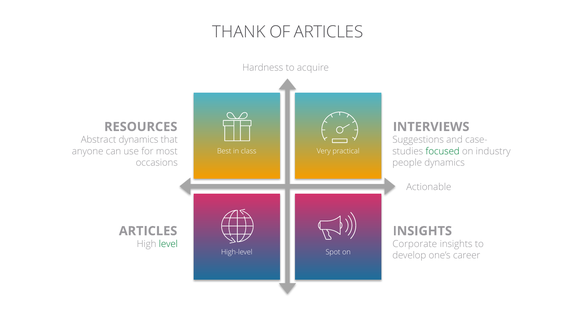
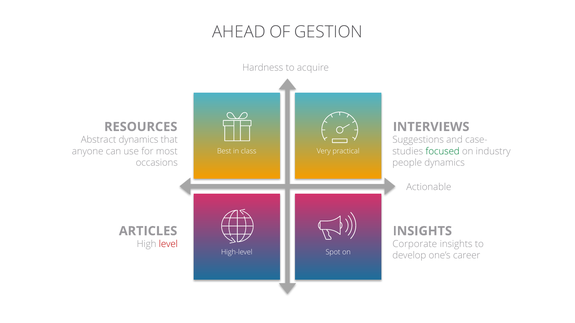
THANK: THANK -> AHEAD
OF ARTICLES: ARTICLES -> GESTION
level colour: green -> red
